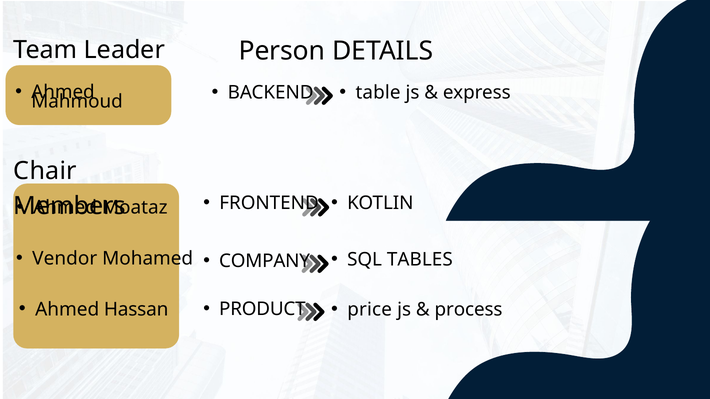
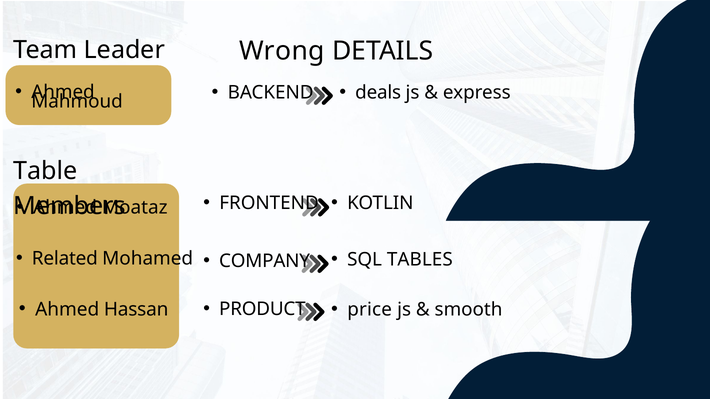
Person: Person -> Wrong
table: table -> deals
Chair: Chair -> Table
Vendor: Vendor -> Related
process: process -> smooth
